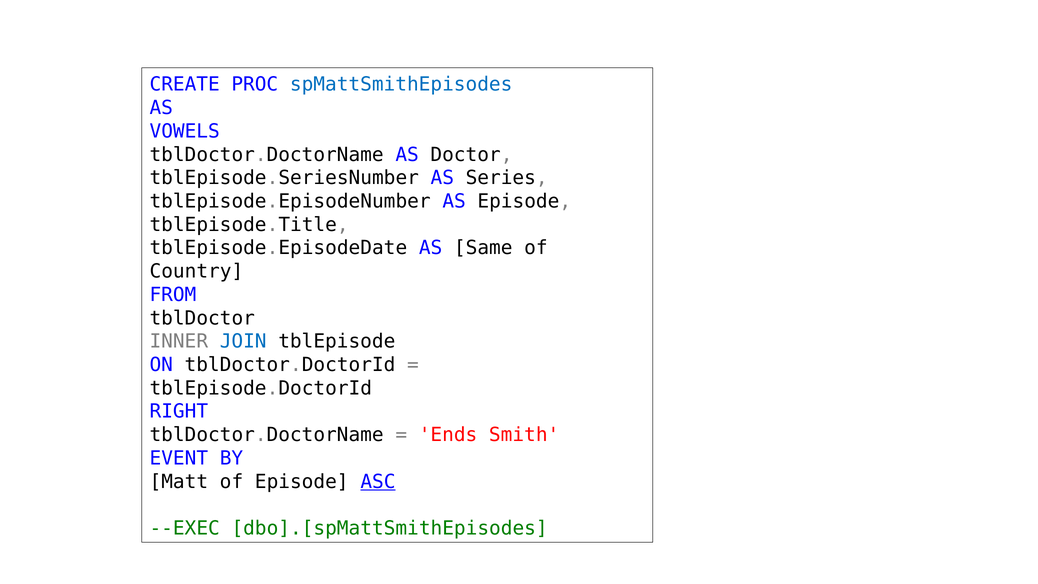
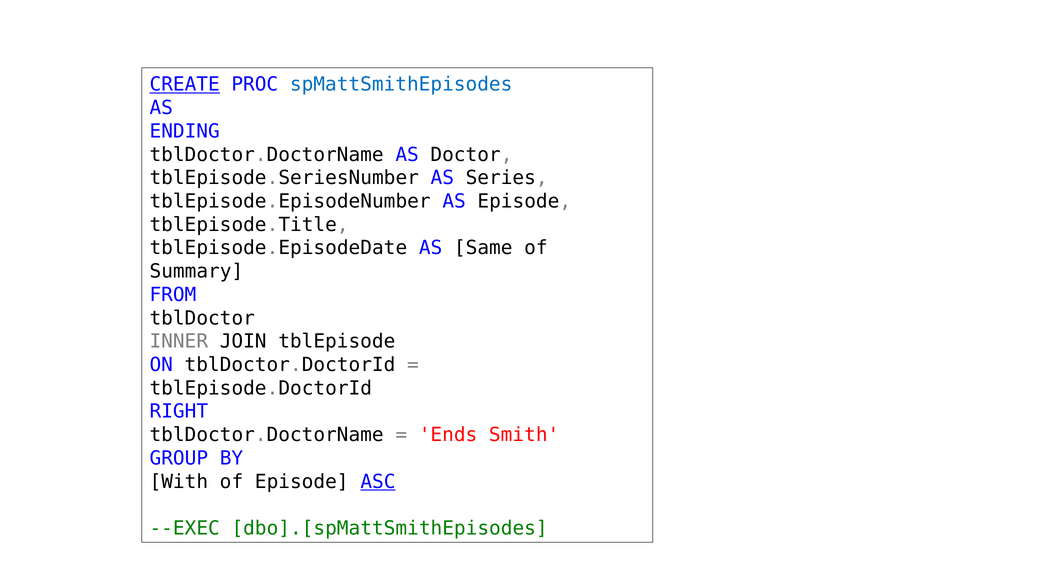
CREATE underline: none -> present
VOWELS: VOWELS -> ENDING
Country: Country -> Summary
JOIN colour: blue -> black
EVENT: EVENT -> GROUP
Matt: Matt -> With
